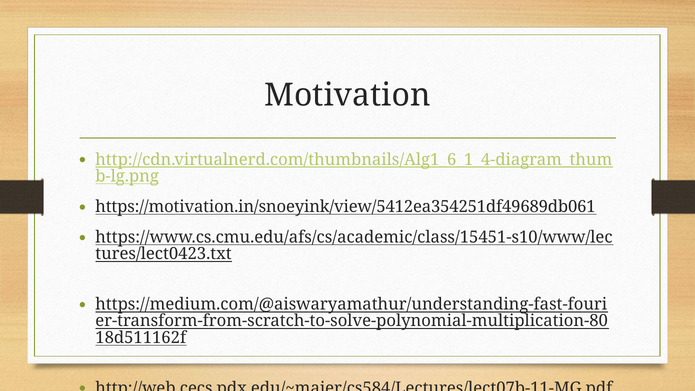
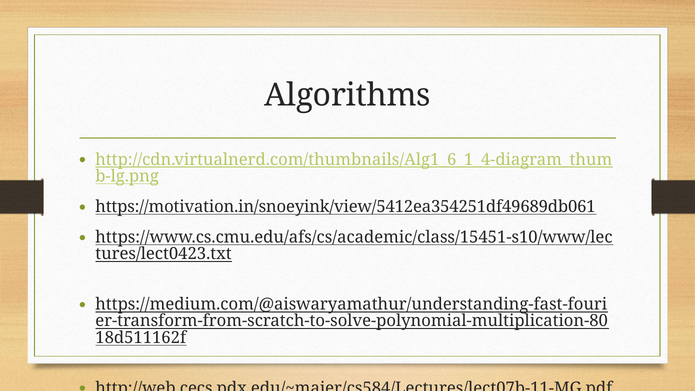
Motivation: Motivation -> Algorithms
